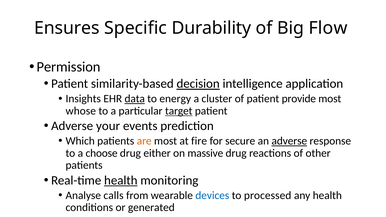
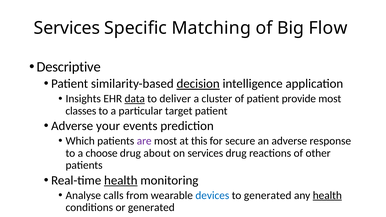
Ensures at (67, 28): Ensures -> Services
Durability: Durability -> Matching
Permission: Permission -> Descriptive
energy: energy -> deliver
whose: whose -> classes
target underline: present -> none
are colour: orange -> purple
fire: fire -> this
adverse at (289, 141) underline: present -> none
either: either -> about
on massive: massive -> services
to processed: processed -> generated
health at (327, 195) underline: none -> present
